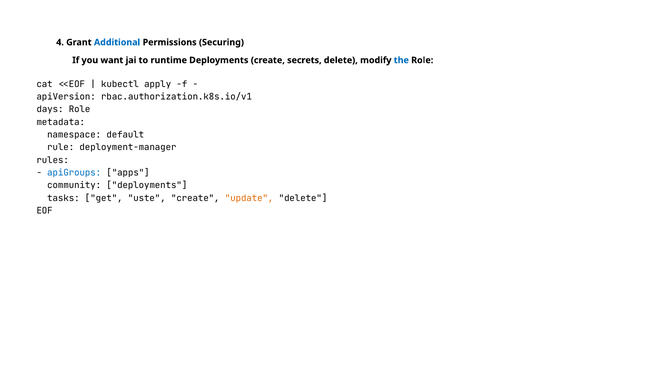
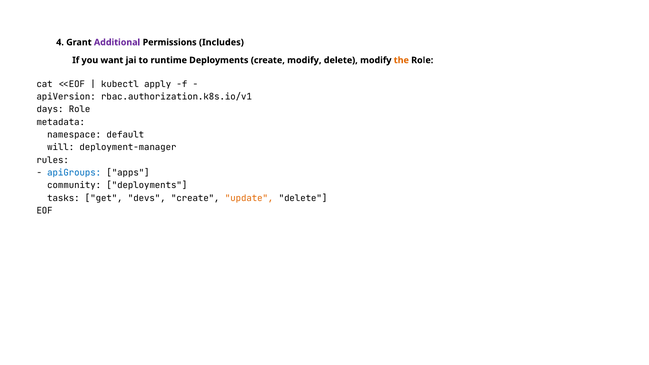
Additional colour: blue -> purple
Securing: Securing -> Includes
create secrets: secrets -> modify
the colour: blue -> orange
rule: rule -> will
uste: uste -> devs
